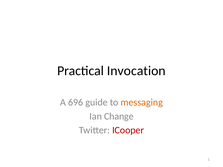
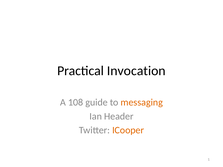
696: 696 -> 108
Change: Change -> Header
ICooper colour: red -> orange
